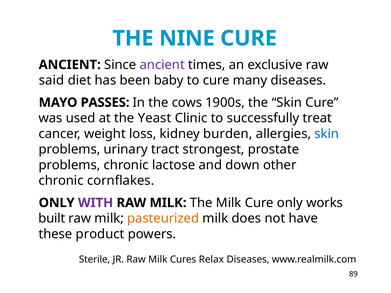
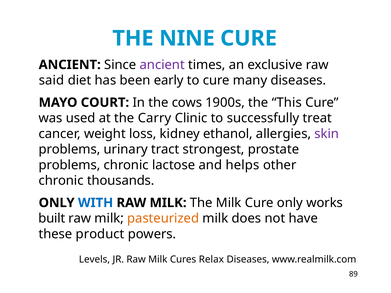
baby: baby -> early
PASSES: PASSES -> COURT
the Skin: Skin -> This
Yeast: Yeast -> Carry
burden: burden -> ethanol
skin at (327, 134) colour: blue -> purple
down: down -> helps
cornflakes: cornflakes -> thousands
WITH colour: purple -> blue
Sterile: Sterile -> Levels
